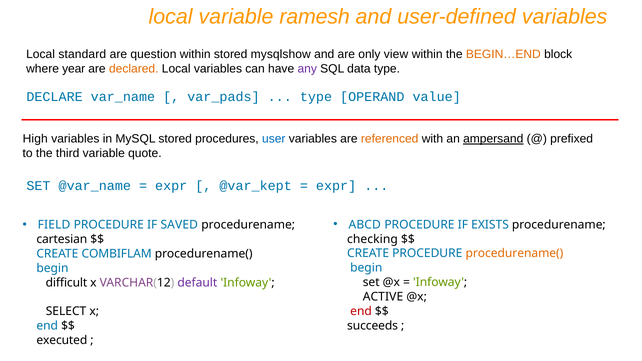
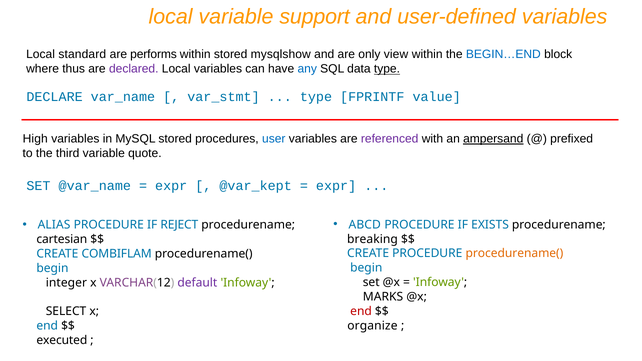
ramesh: ramesh -> support
question: question -> performs
BEGIN…END colour: orange -> blue
year: year -> thus
declared colour: orange -> purple
any colour: purple -> blue
type at (387, 69) underline: none -> present
var_pads: var_pads -> var_stmt
OPERAND: OPERAND -> FPRINTF
referenced colour: orange -> purple
FIELD: FIELD -> ALIAS
SAVED: SAVED -> REJECT
checking: checking -> breaking
difficult: difficult -> integer
ACTIVE: ACTIVE -> MARKS
succeeds: succeeds -> organize
